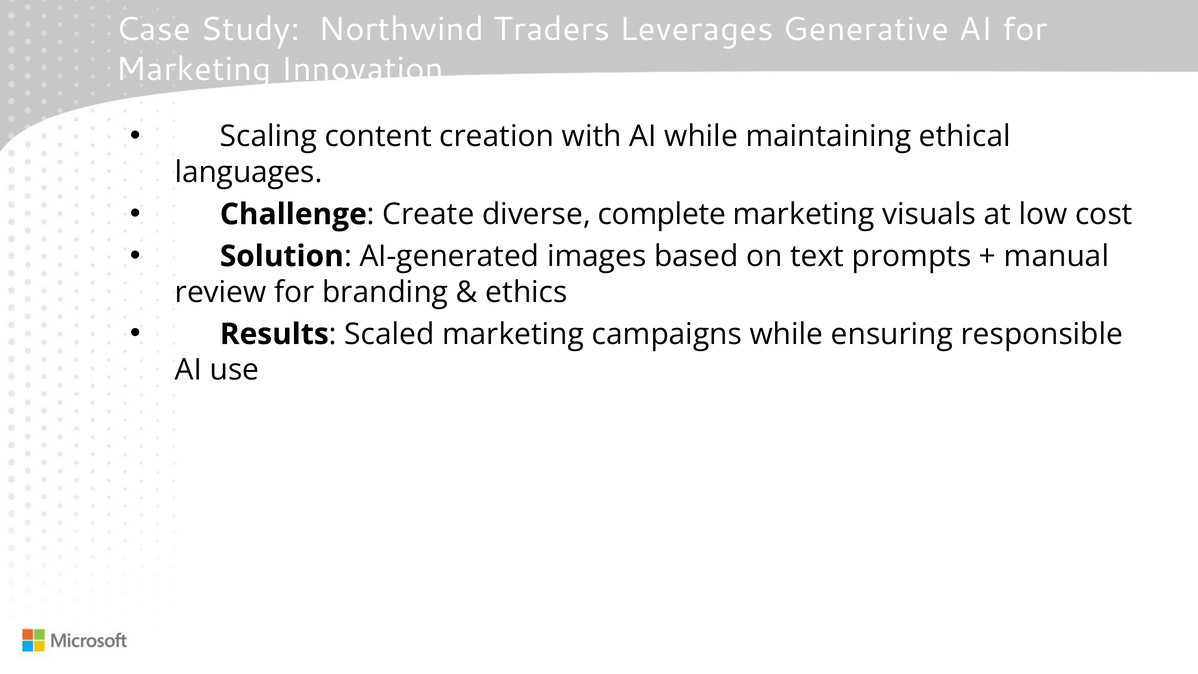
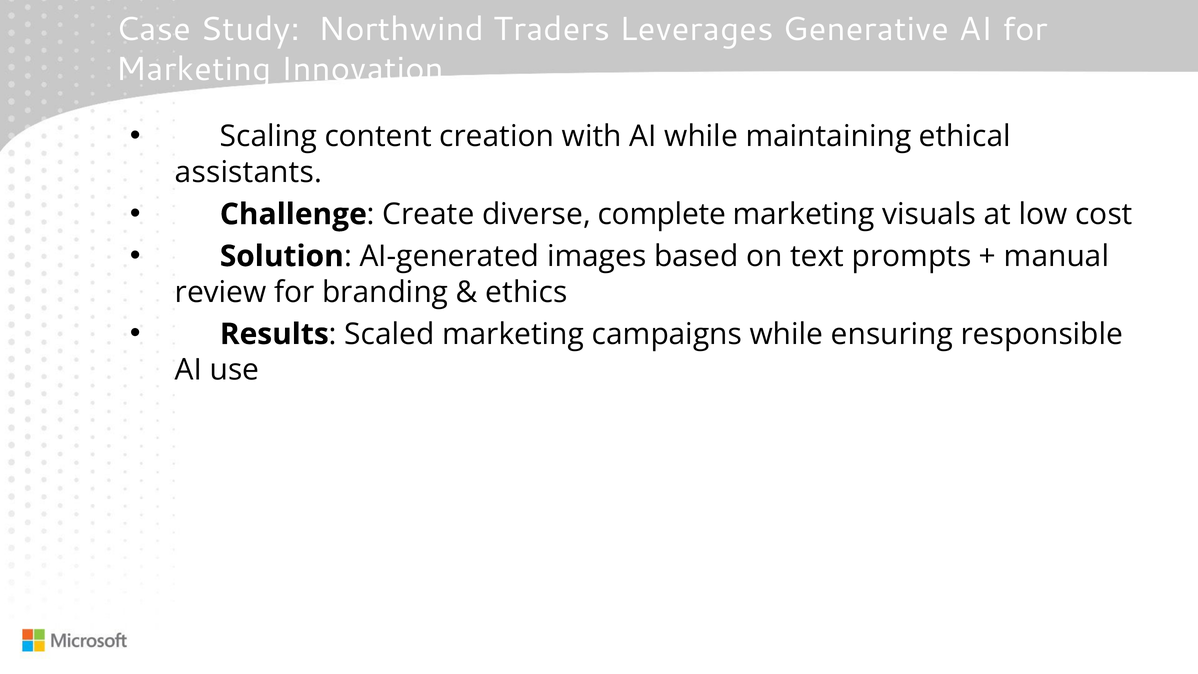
languages: languages -> assistants
